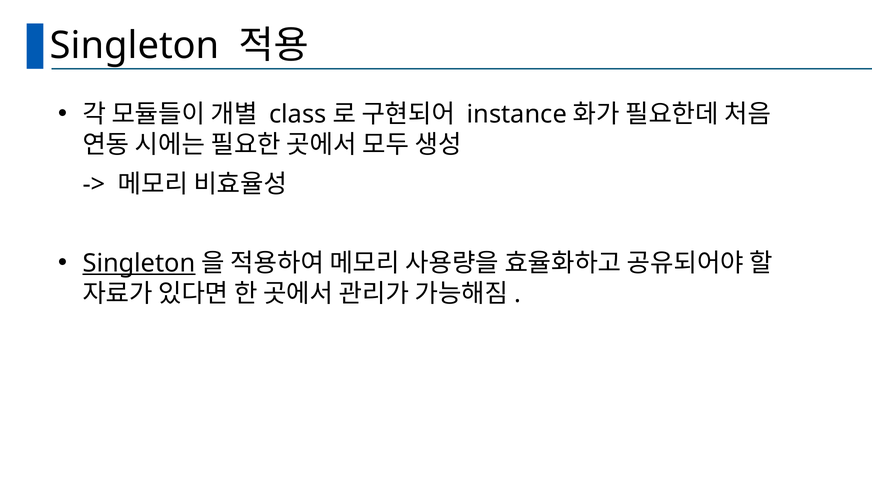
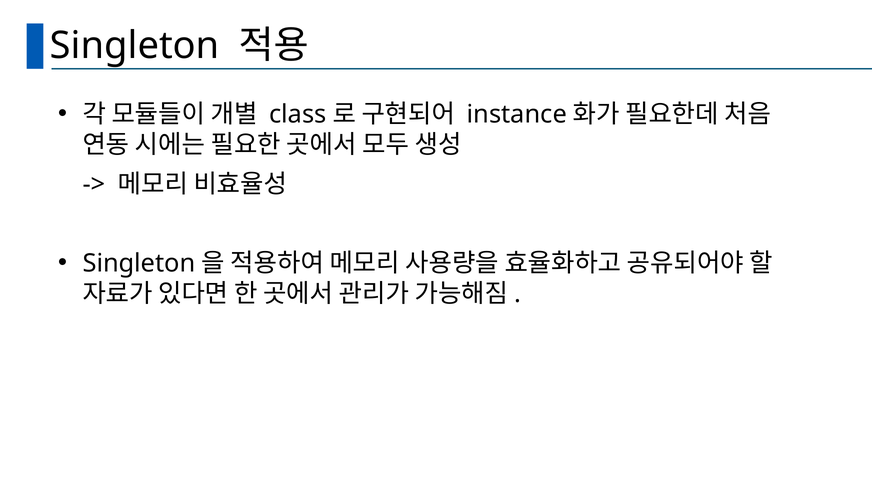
Singleton at (139, 264) underline: present -> none
